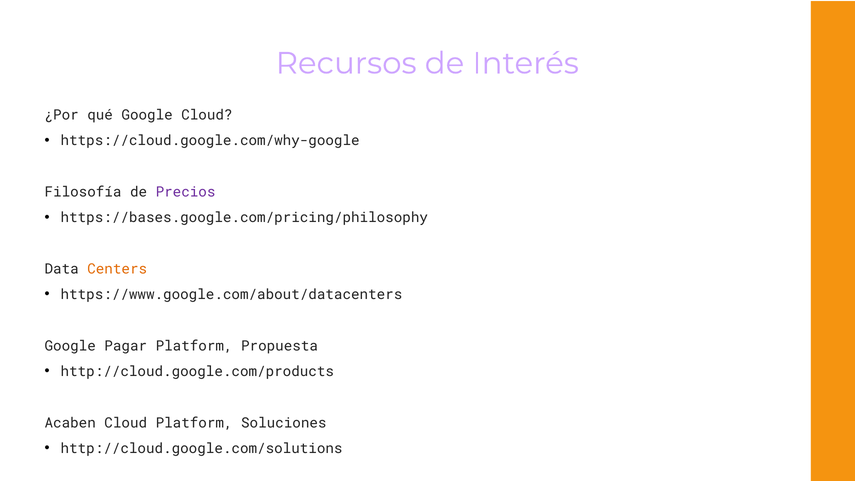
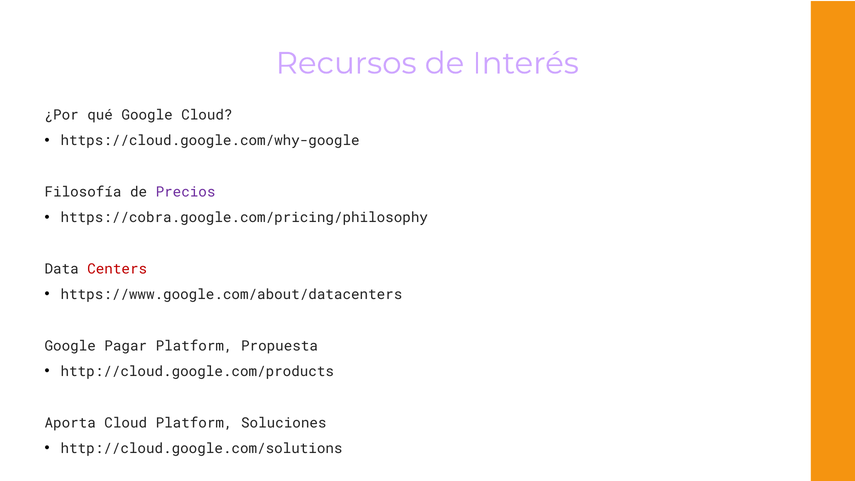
https://bases.google.com/pricing/philosophy: https://bases.google.com/pricing/philosophy -> https://cobra.google.com/pricing/philosophy
Centers colour: orange -> red
Acaben: Acaben -> Aporta
